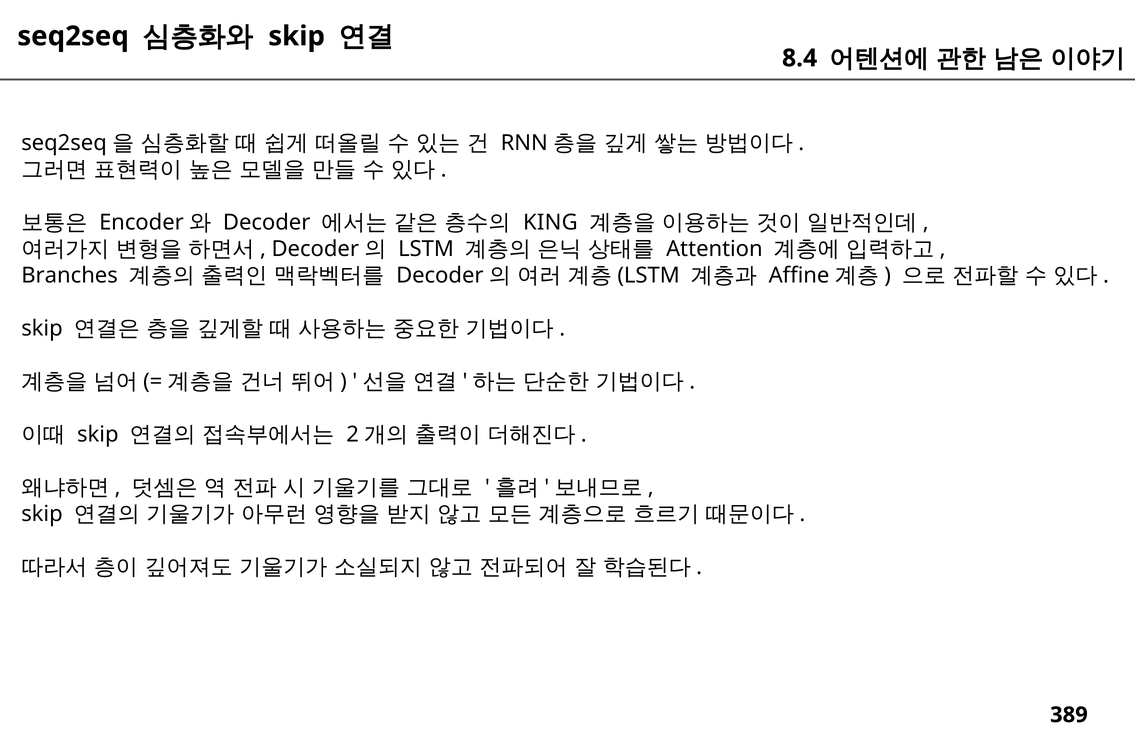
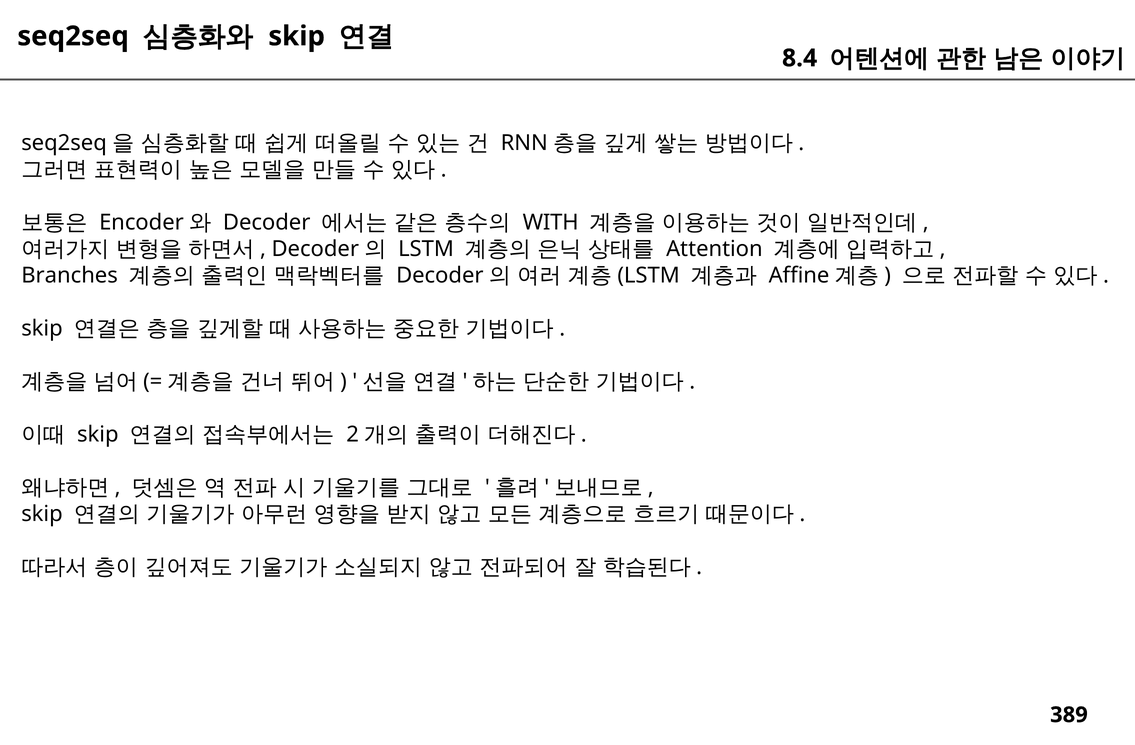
KING: KING -> WITH
